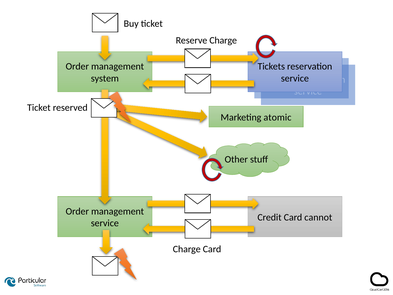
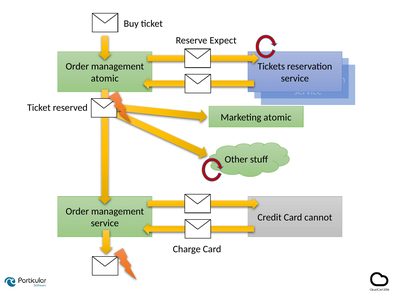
Reserve Charge: Charge -> Expect
system at (105, 78): system -> atomic
